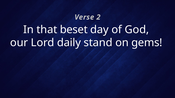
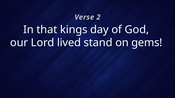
beset: beset -> kings
daily: daily -> lived
